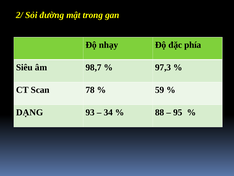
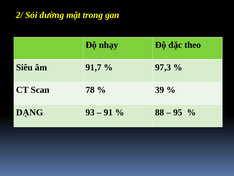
phía: phía -> theo
98,7: 98,7 -> 91,7
59: 59 -> 39
34: 34 -> 91
